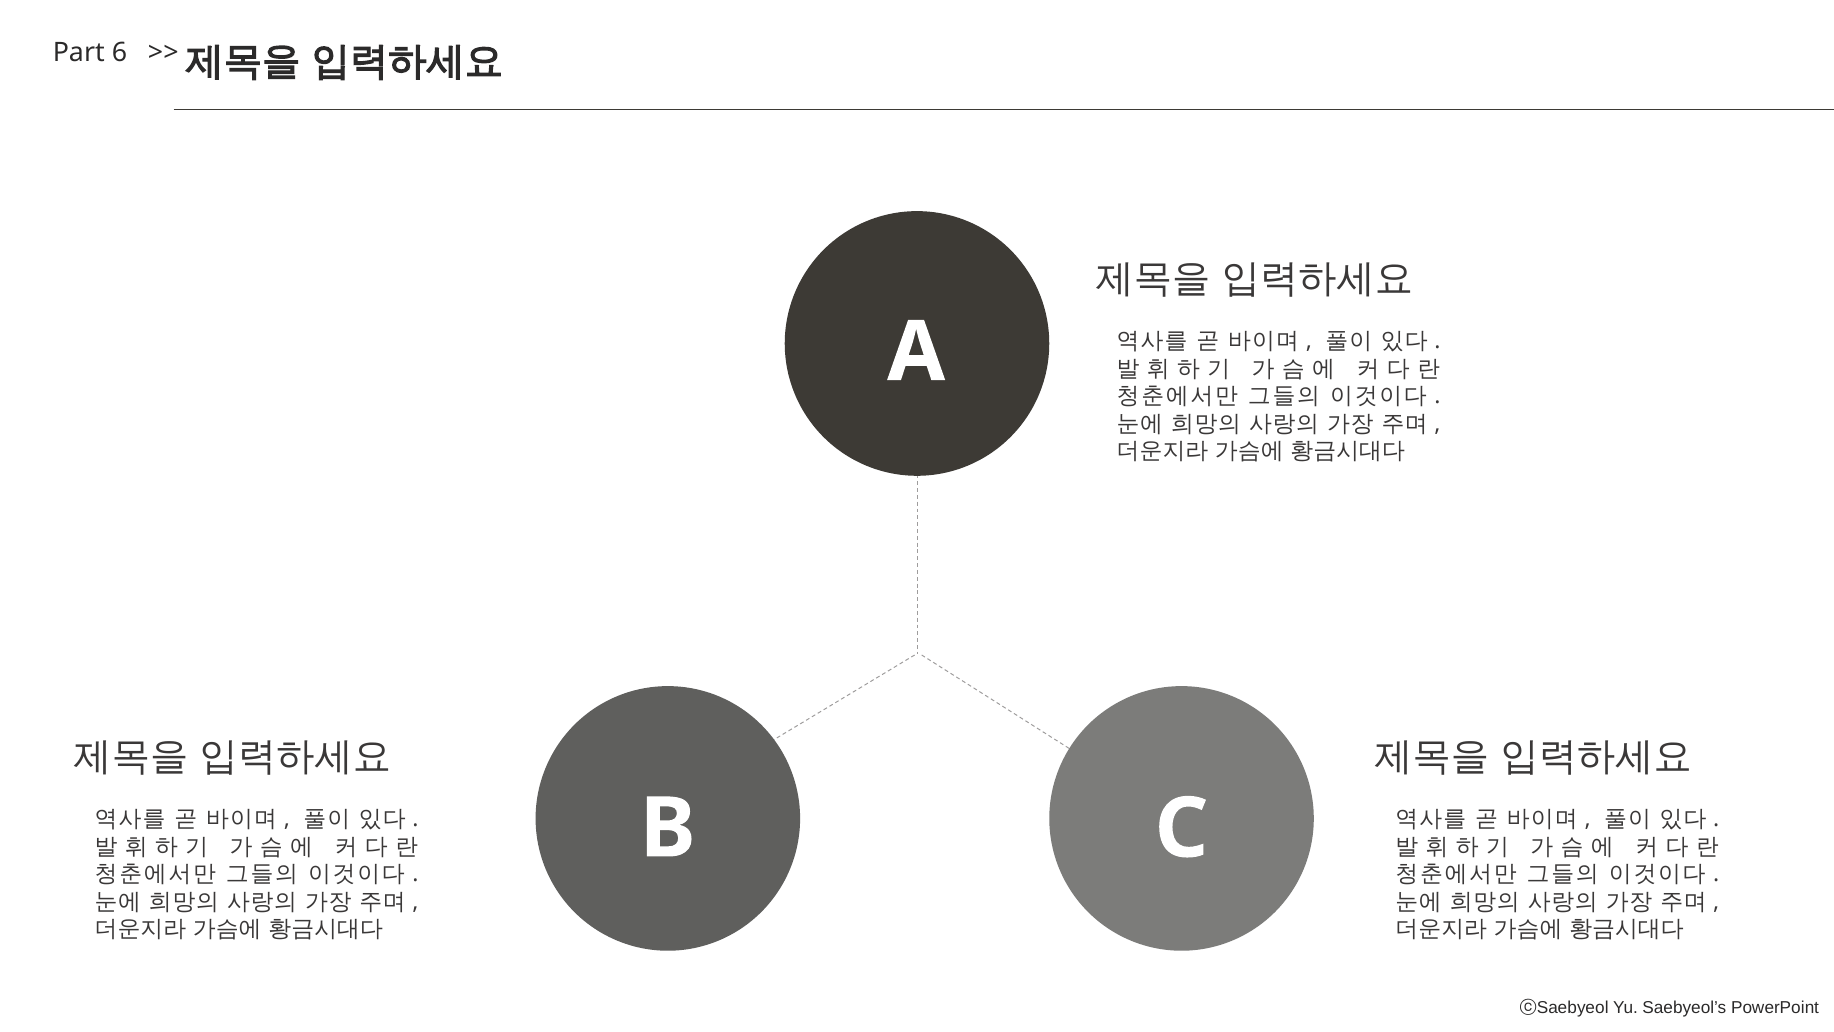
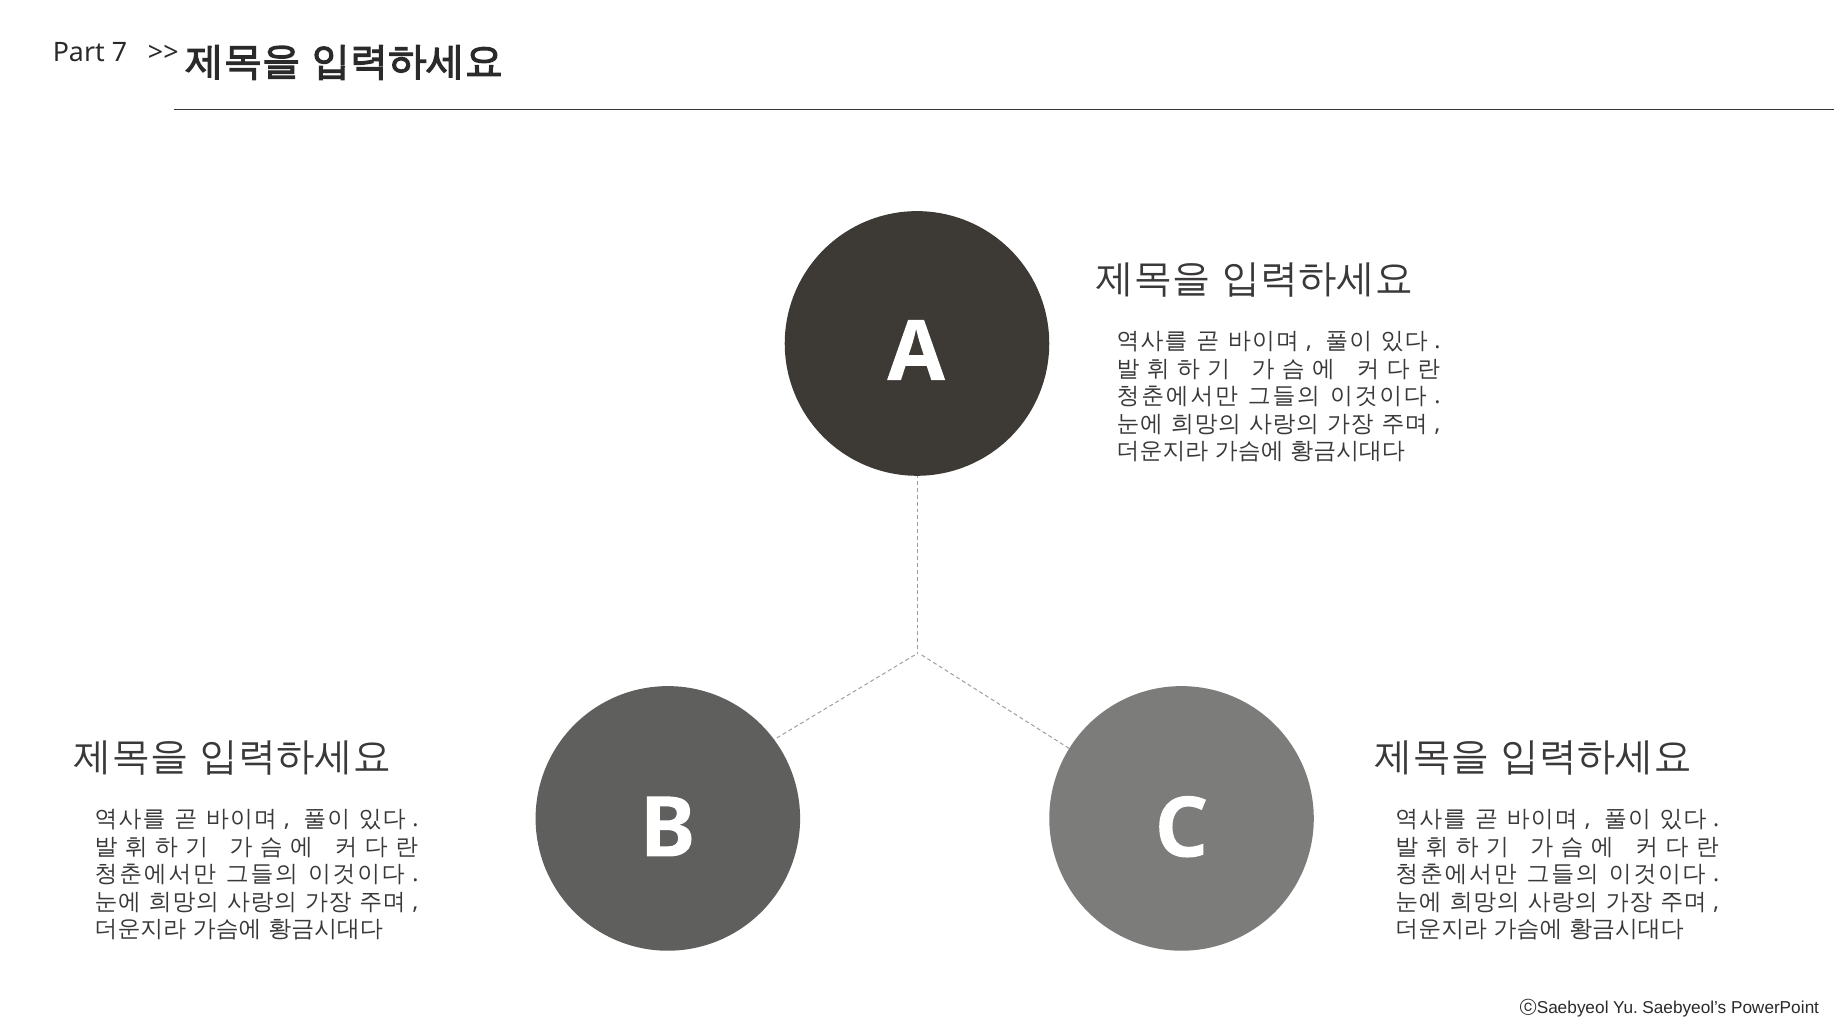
6: 6 -> 7
